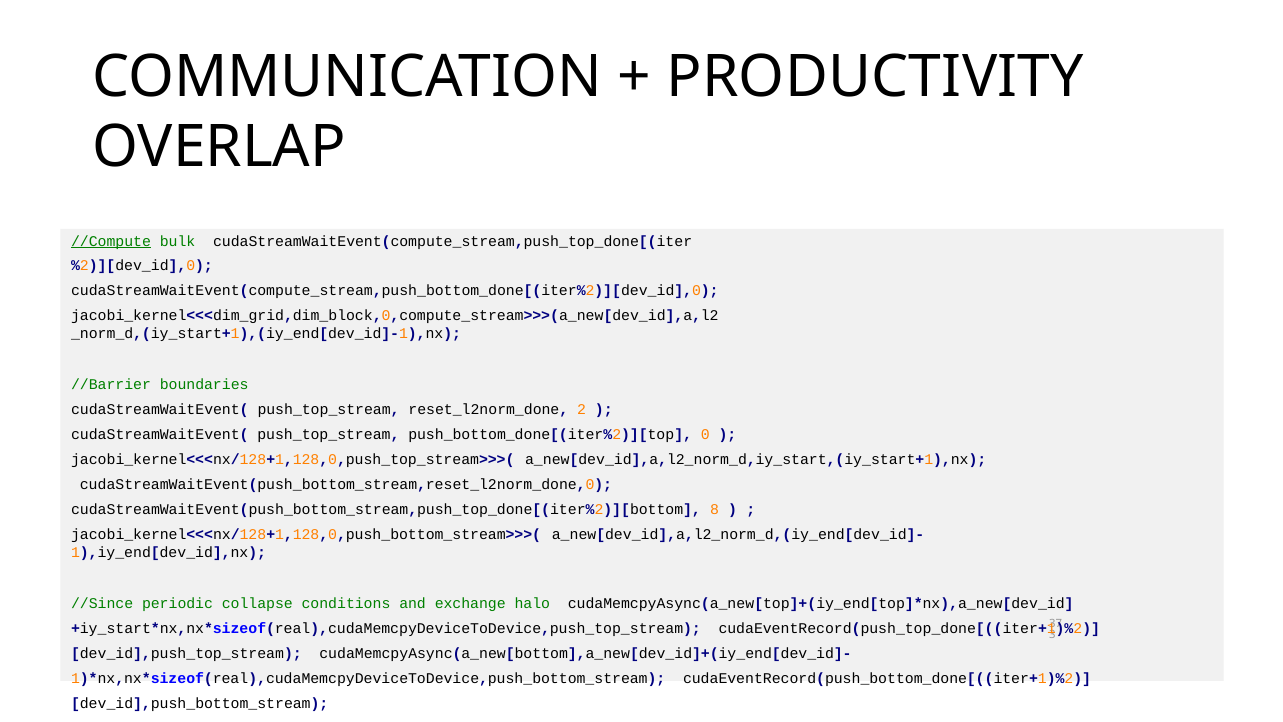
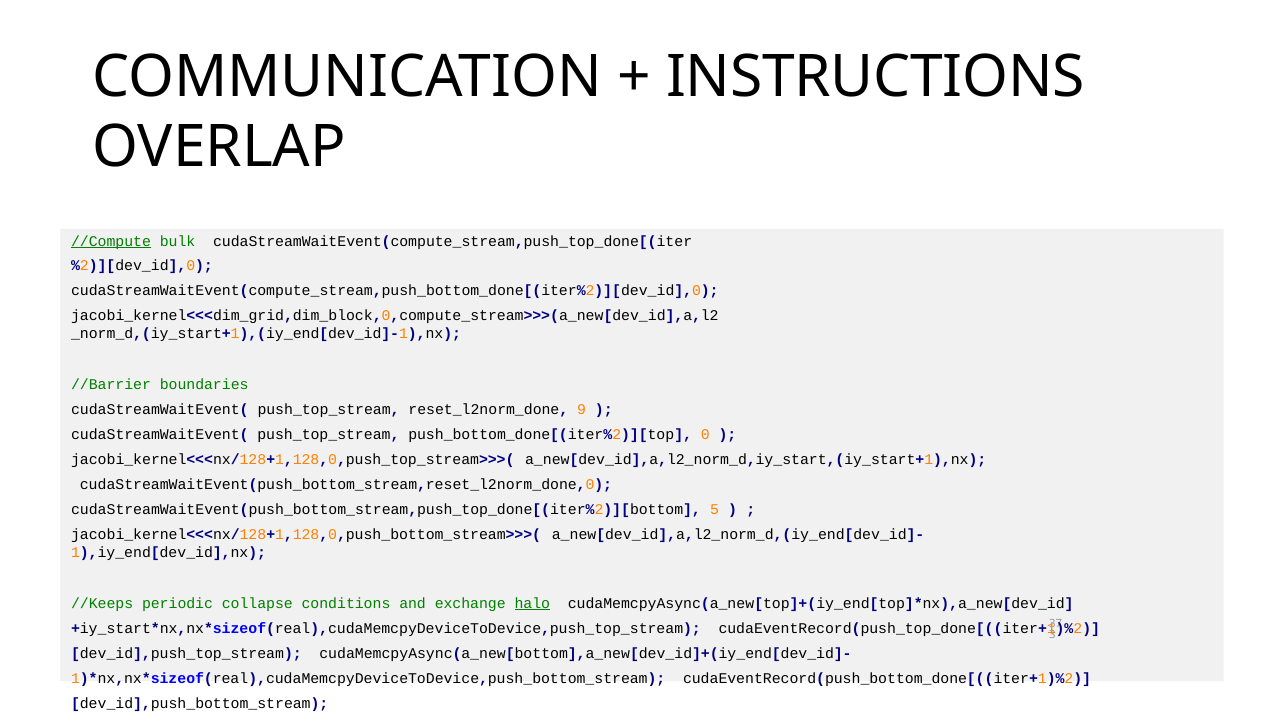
PRODUCTIVITY: PRODUCTIVITY -> INSTRUCTIONS
2: 2 -> 9
8: 8 -> 5
//Since: //Since -> //Keeps
halo underline: none -> present
